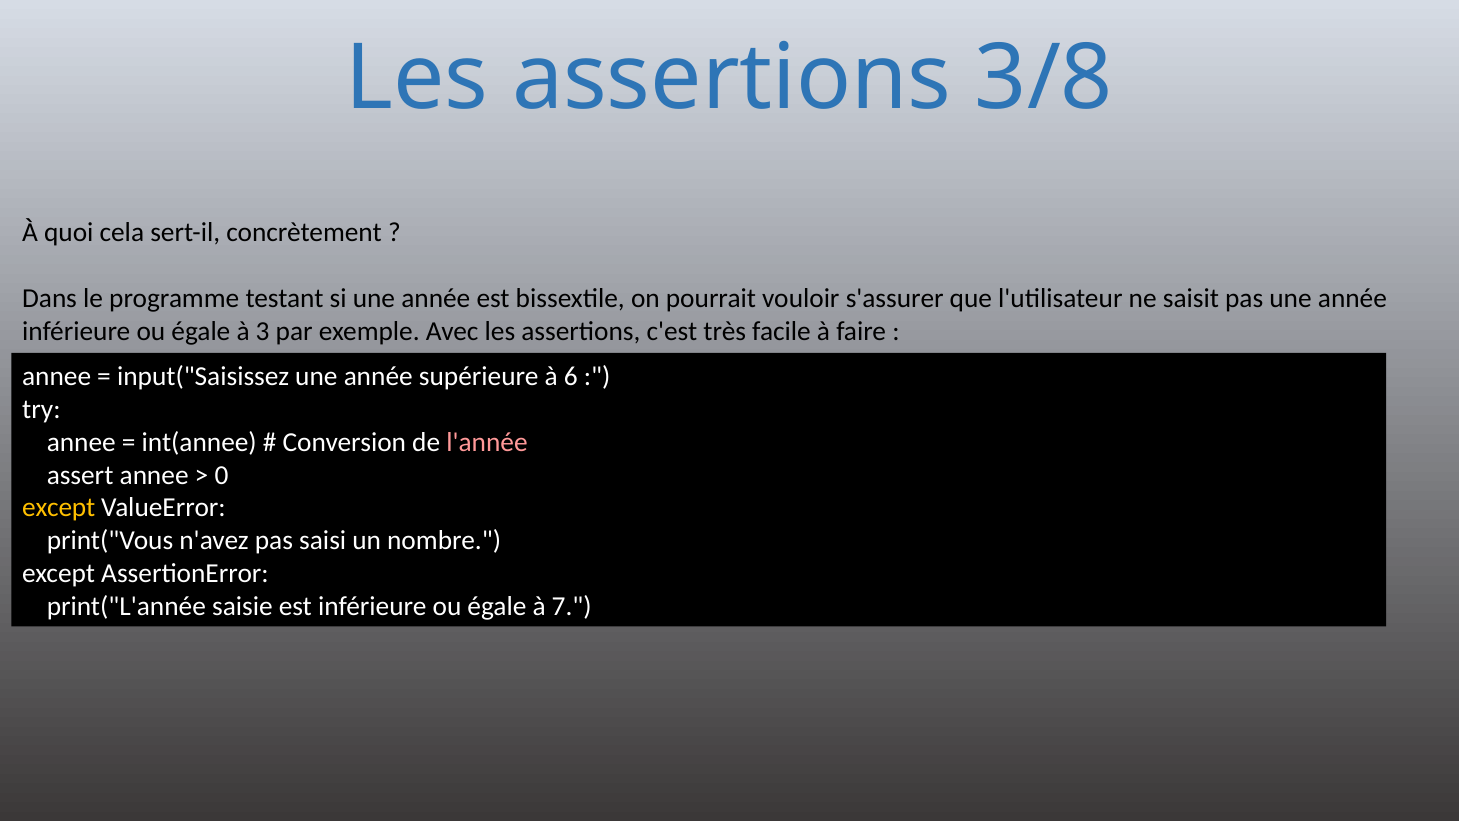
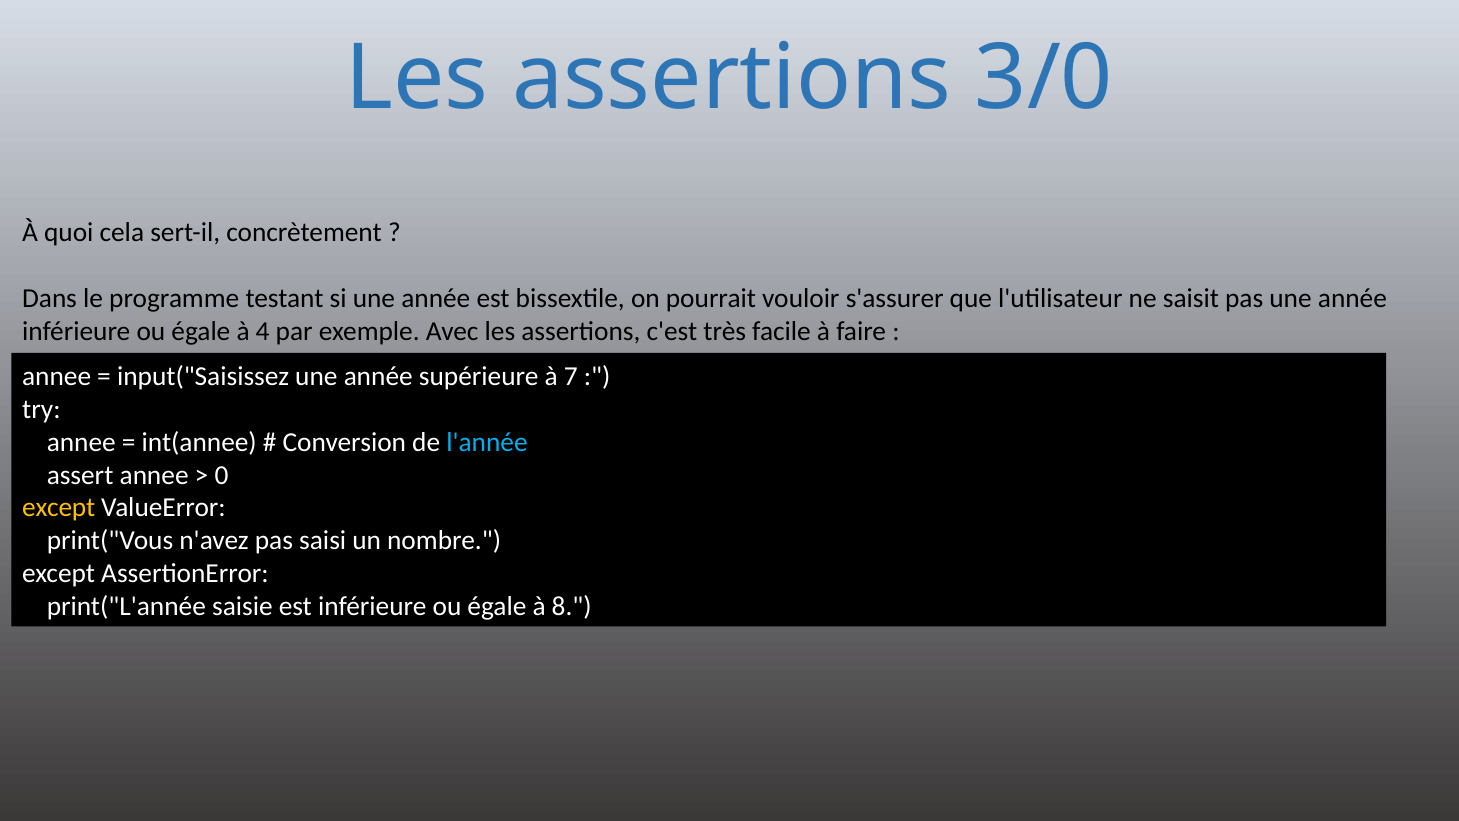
3/8: 3/8 -> 3/0
3: 3 -> 4
6: 6 -> 7
l'année colour: pink -> light blue
7: 7 -> 8
